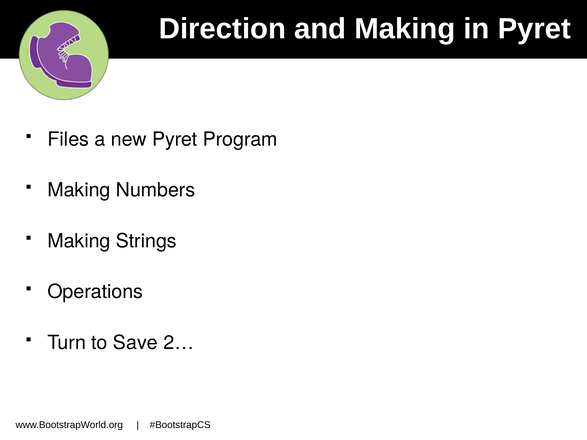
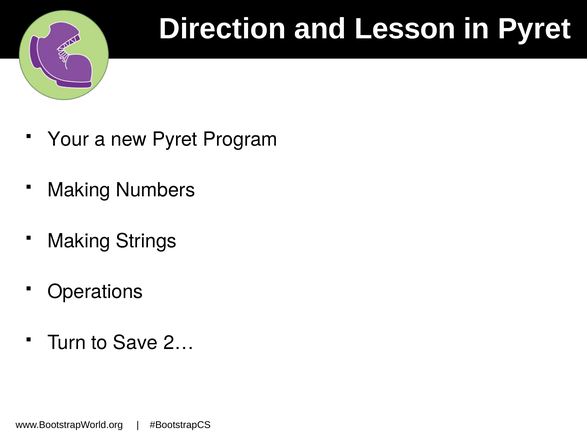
and Making: Making -> Lesson
Files: Files -> Your
